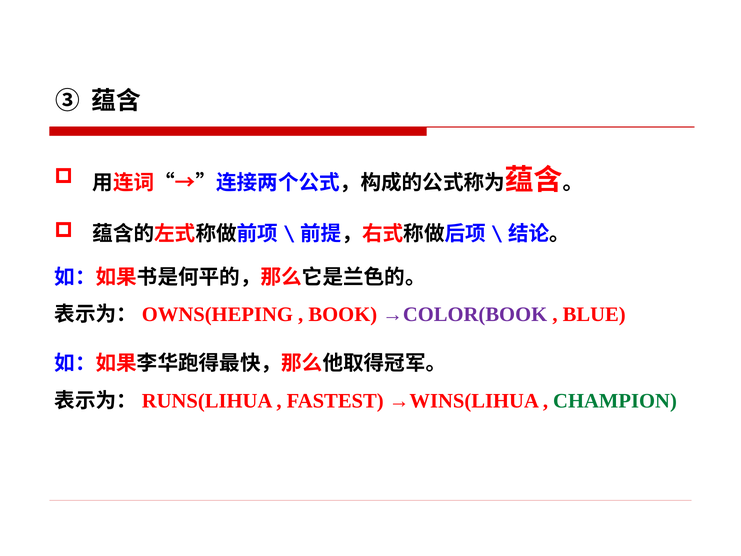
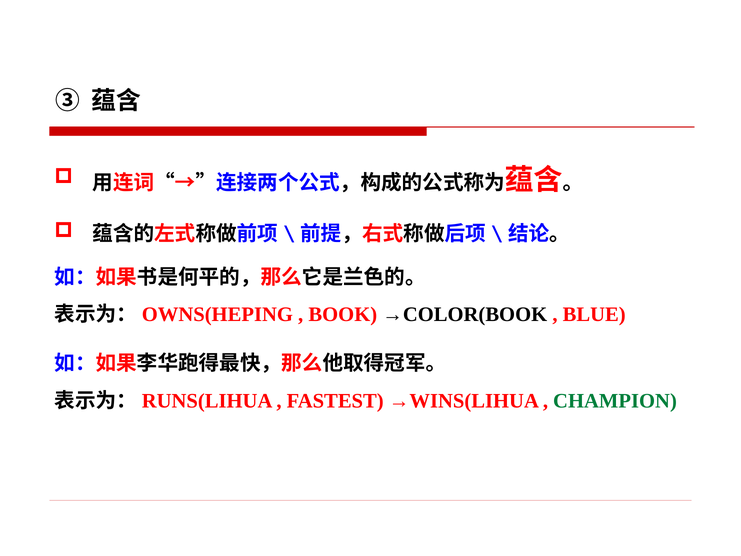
→COLOR(BOOK colour: purple -> black
